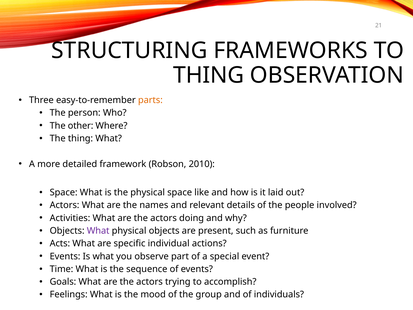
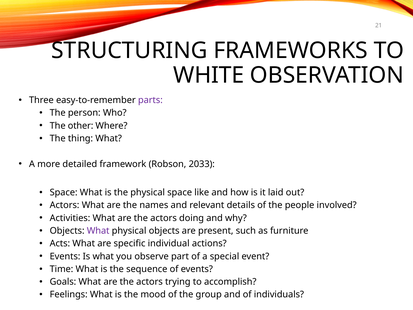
THING at (209, 75): THING -> WHITE
parts colour: orange -> purple
2010: 2010 -> 2033
